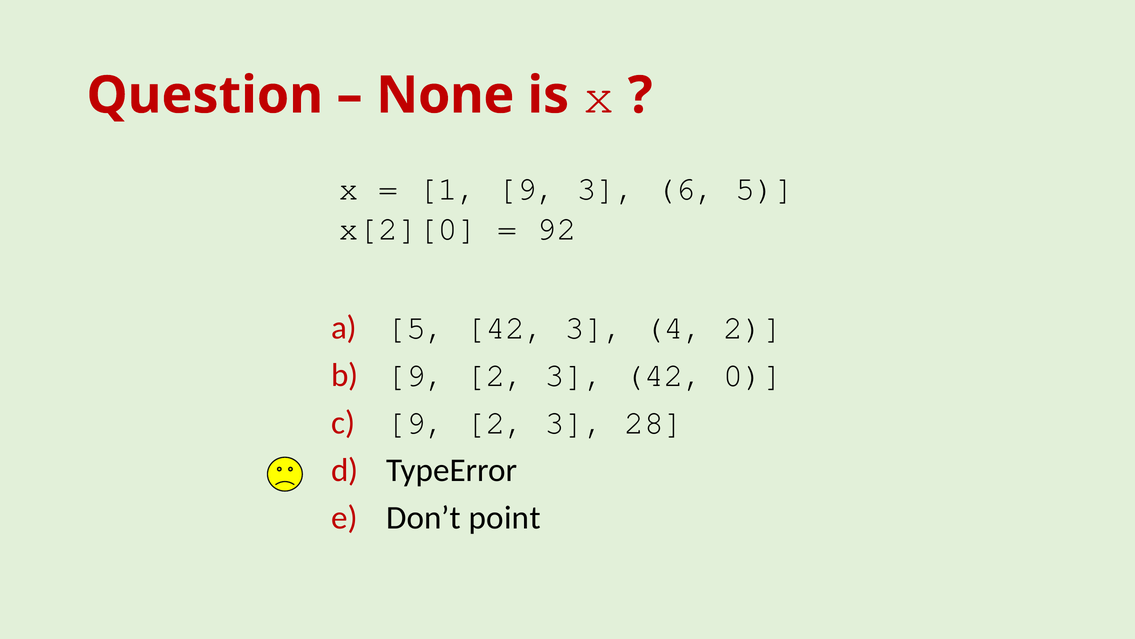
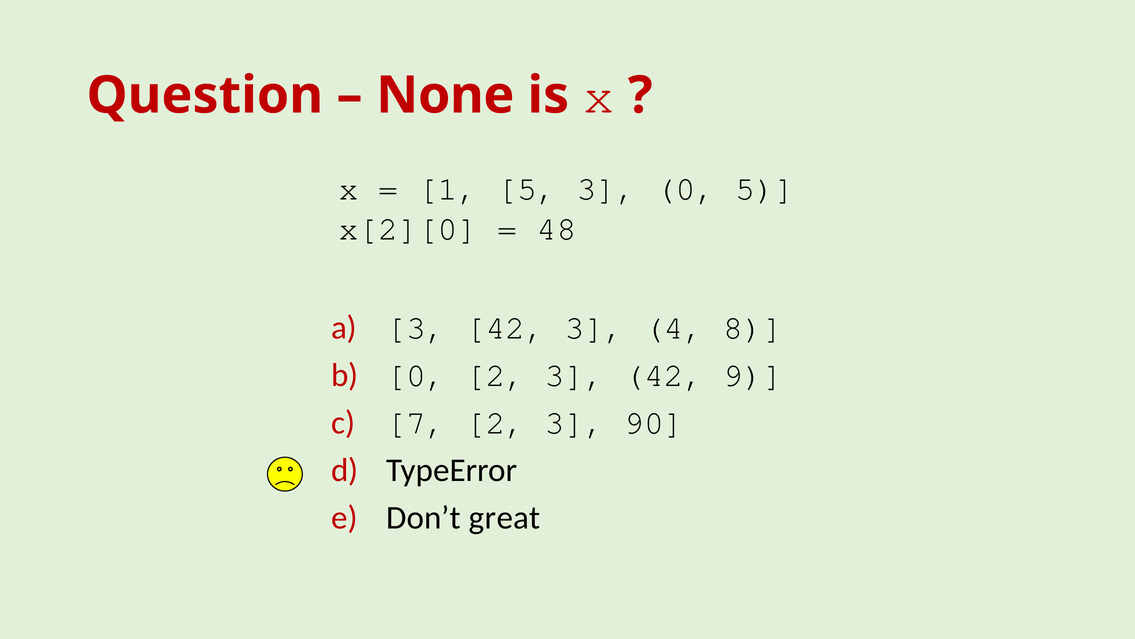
1 9: 9 -> 5
3 6: 6 -> 0
92: 92 -> 48
5 at (416, 327): 5 -> 3
4 2: 2 -> 8
9 at (416, 375): 9 -> 0
0: 0 -> 9
9 at (416, 422): 9 -> 7
28: 28 -> 90
point: point -> great
